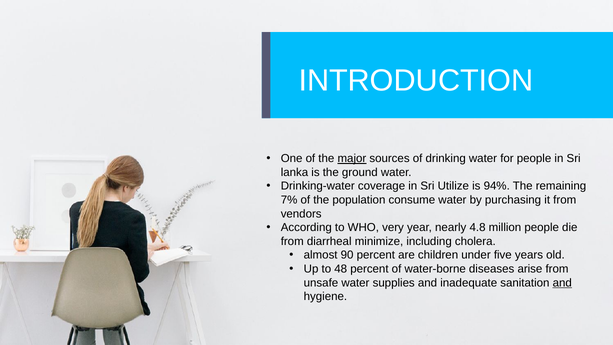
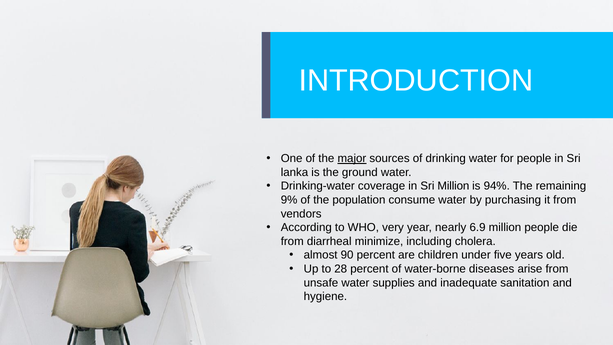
Sri Utilize: Utilize -> Million
7%: 7% -> 9%
4.8: 4.8 -> 6.9
48: 48 -> 28
and at (562, 283) underline: present -> none
